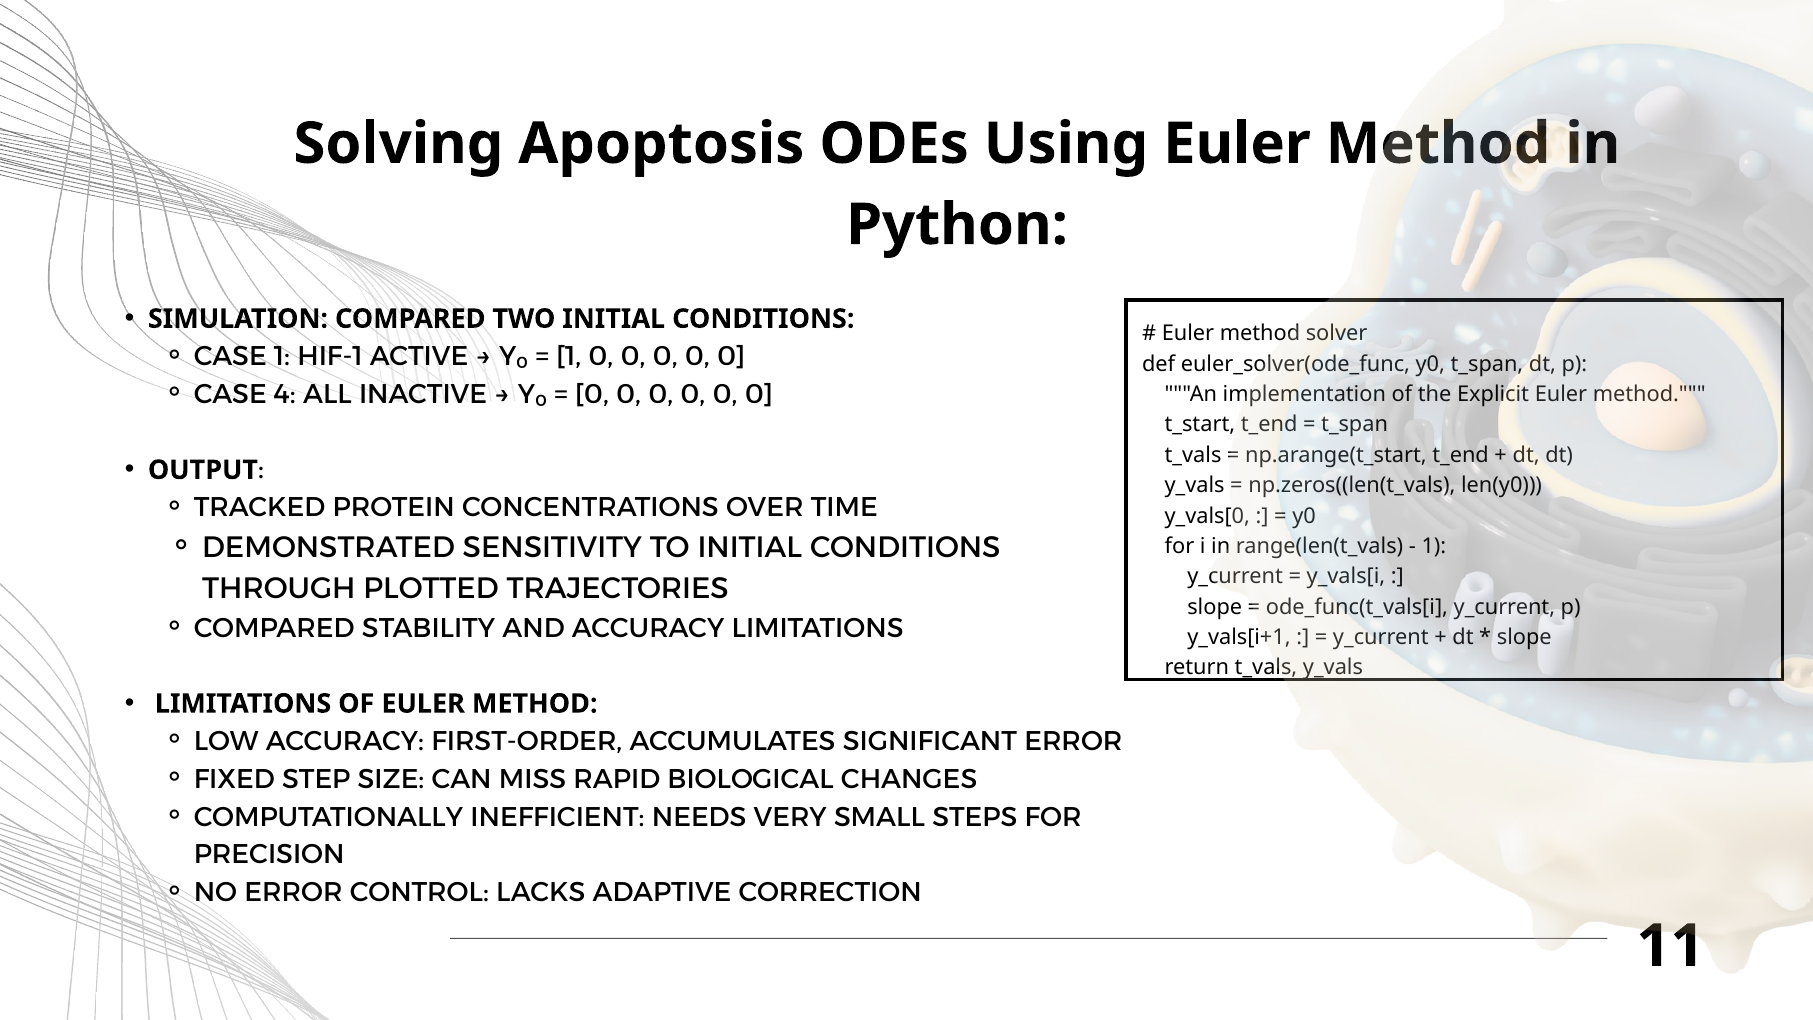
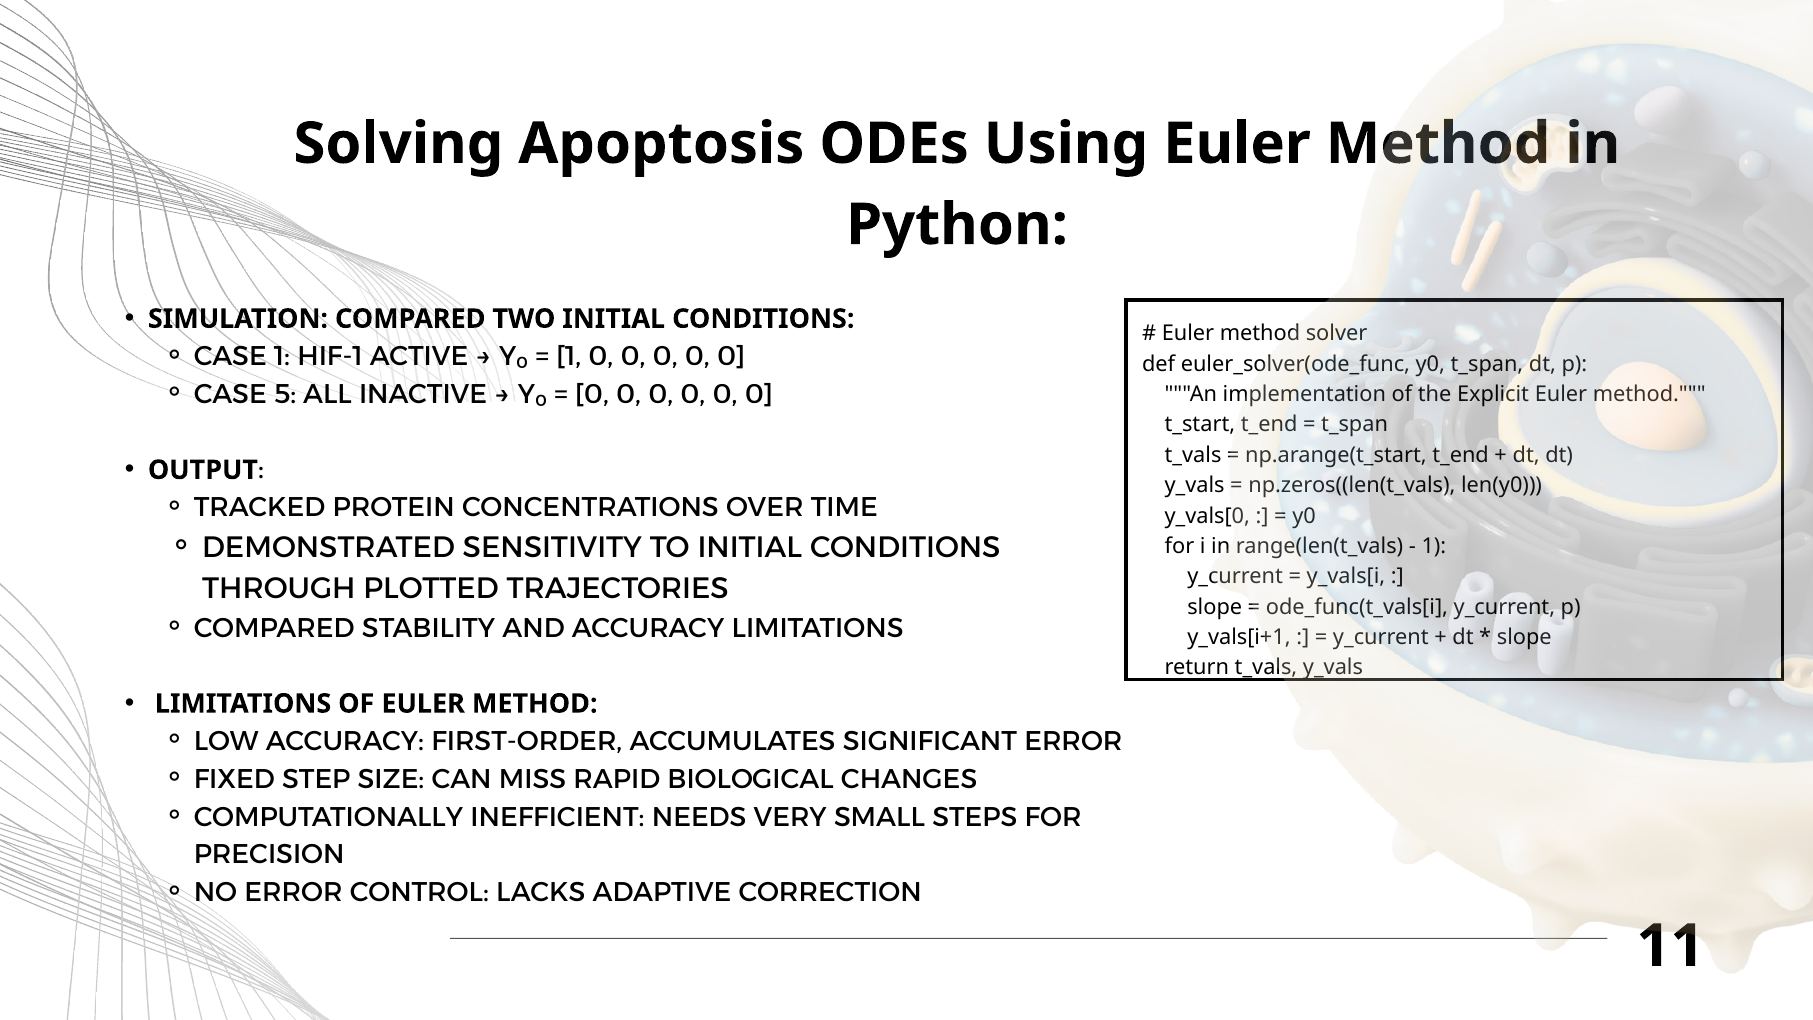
4: 4 -> 5
